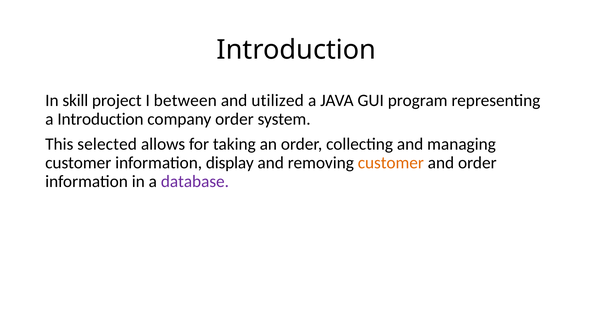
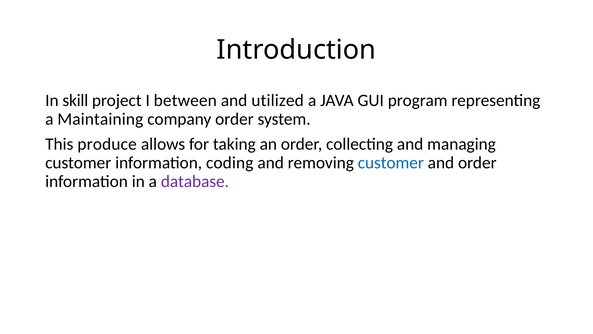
a Introduction: Introduction -> Maintaining
selected: selected -> produce
display: display -> coding
customer at (391, 162) colour: orange -> blue
